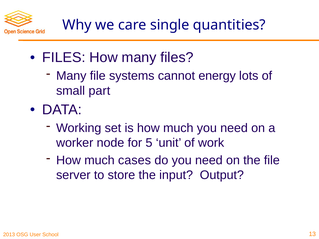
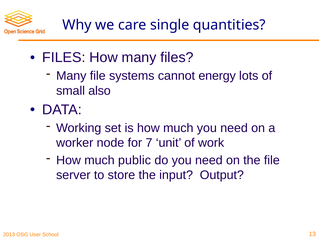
part: part -> also
5: 5 -> 7
cases: cases -> public
